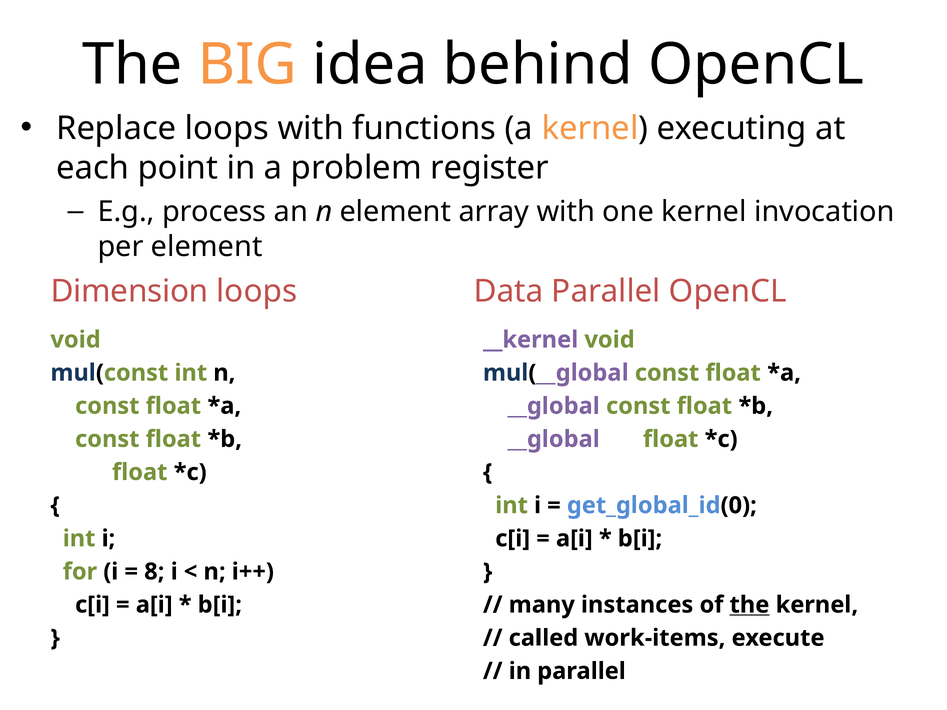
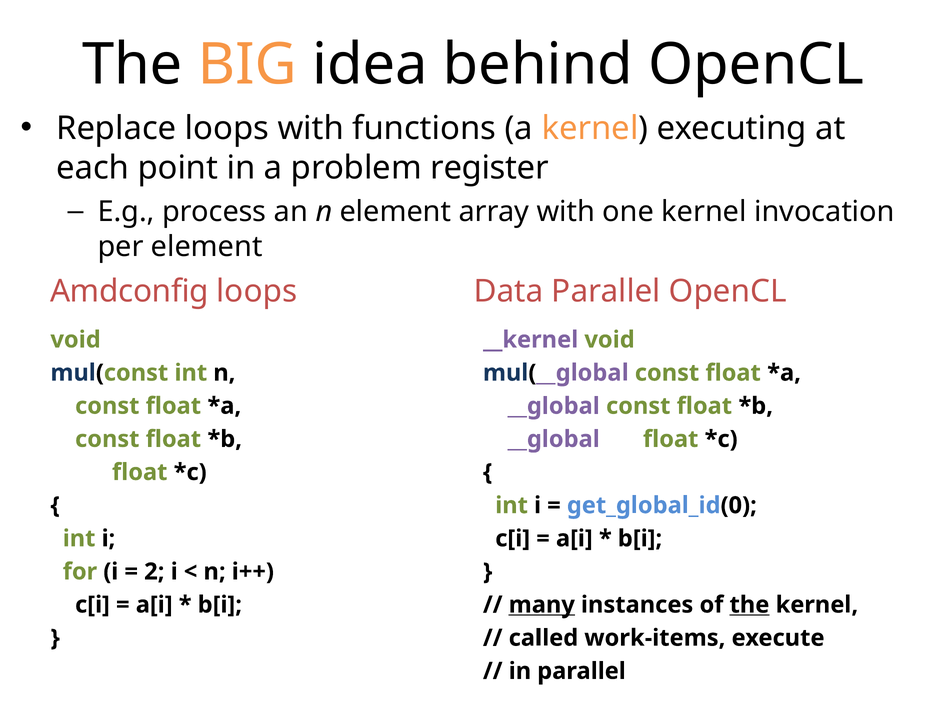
Dimension: Dimension -> Amdconfig
8: 8 -> 2
many underline: none -> present
